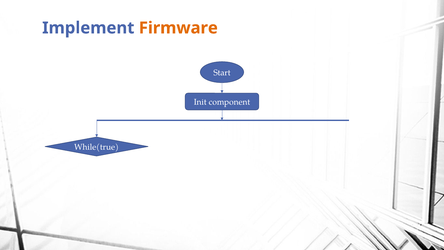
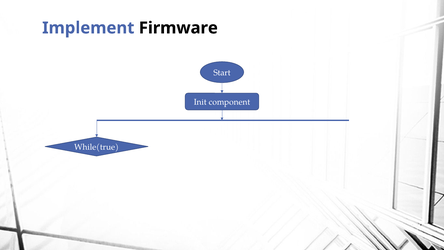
Firmware colour: orange -> black
